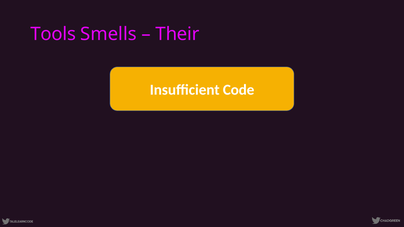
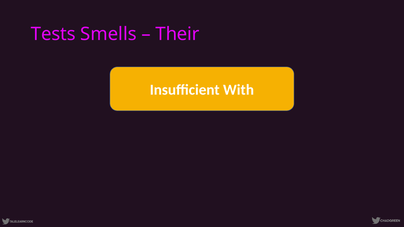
Tools: Tools -> Tests
Code: Code -> With
